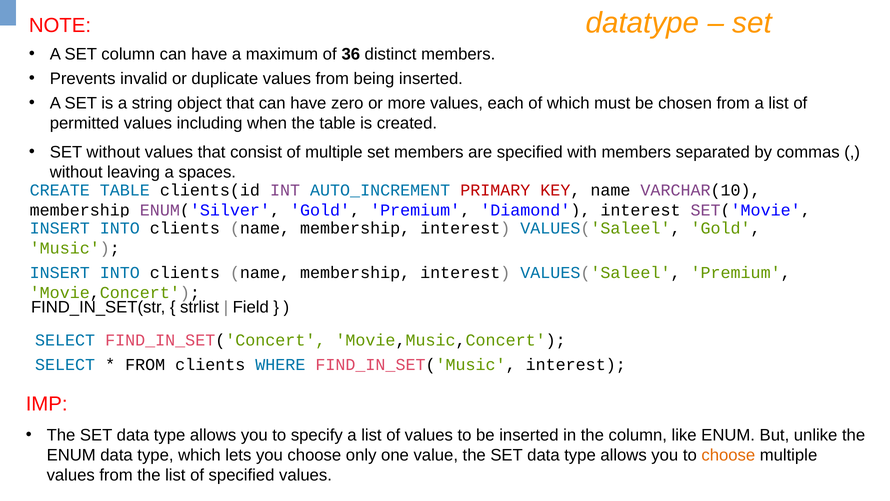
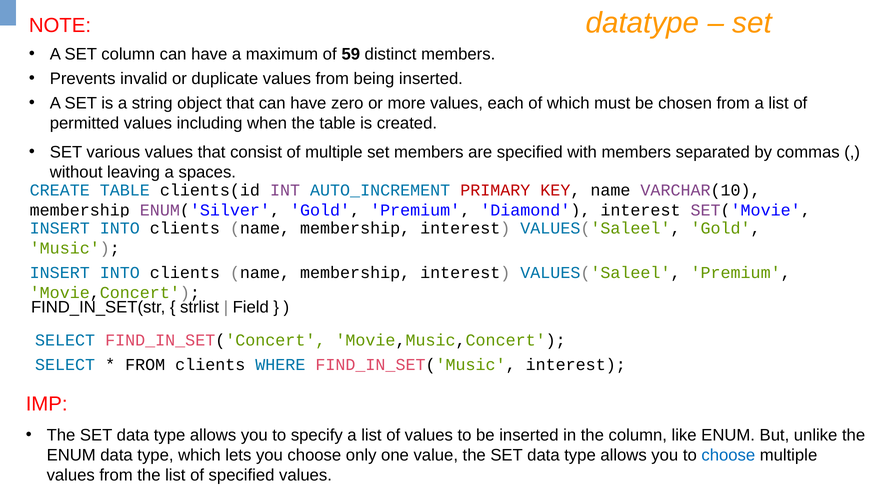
36: 36 -> 59
SET without: without -> various
choose at (728, 455) colour: orange -> blue
